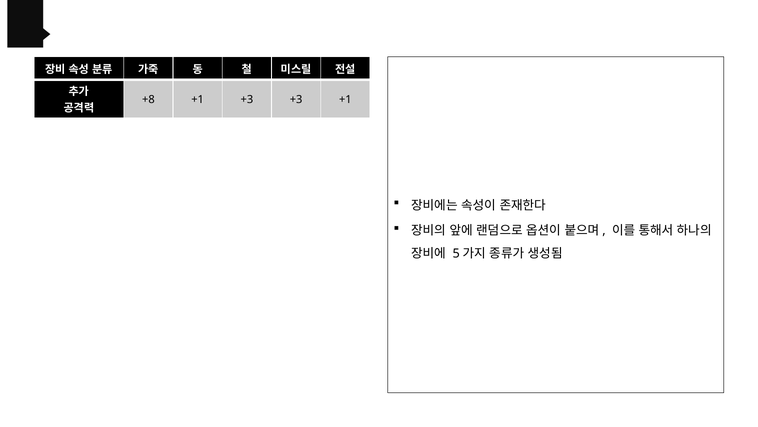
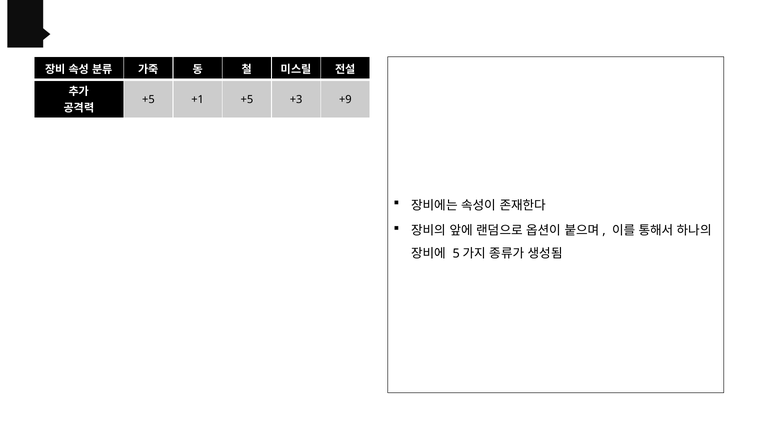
+8 at (148, 99): +8 -> +5
+1 +3: +3 -> +5
+3 +1: +1 -> +9
